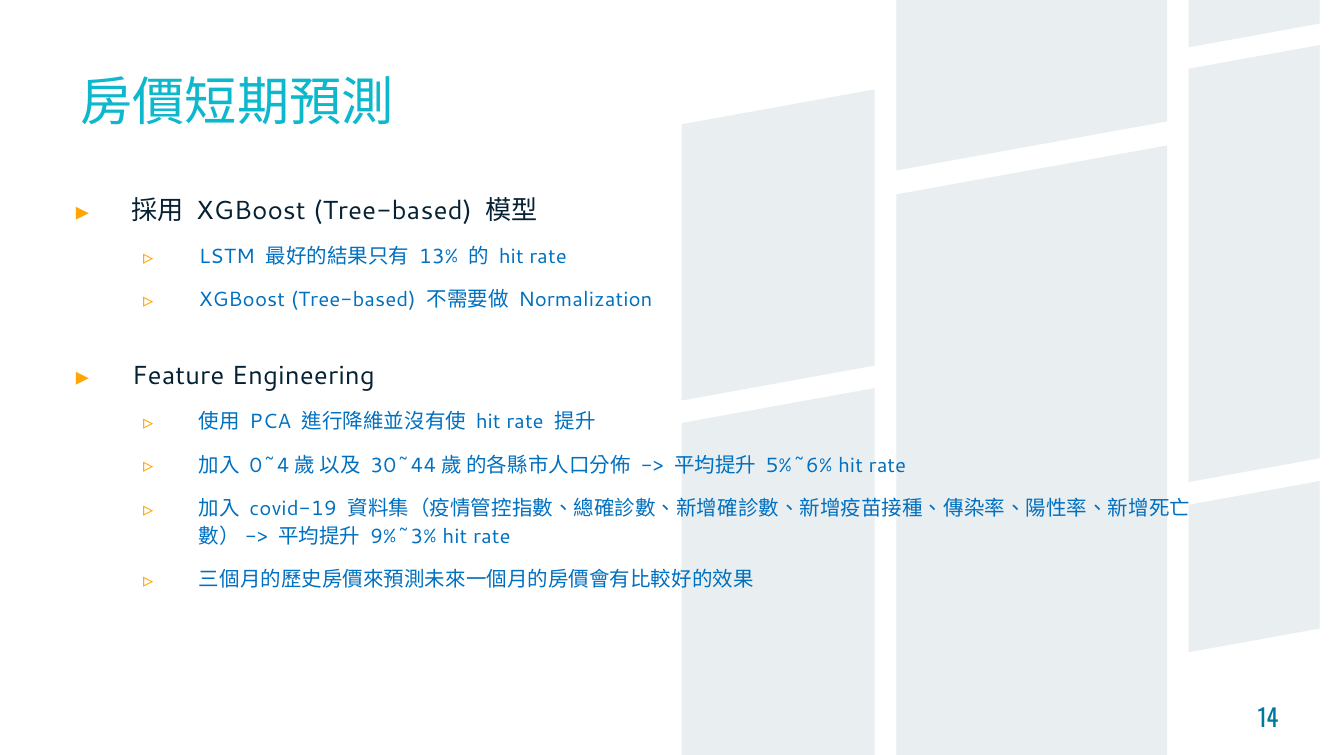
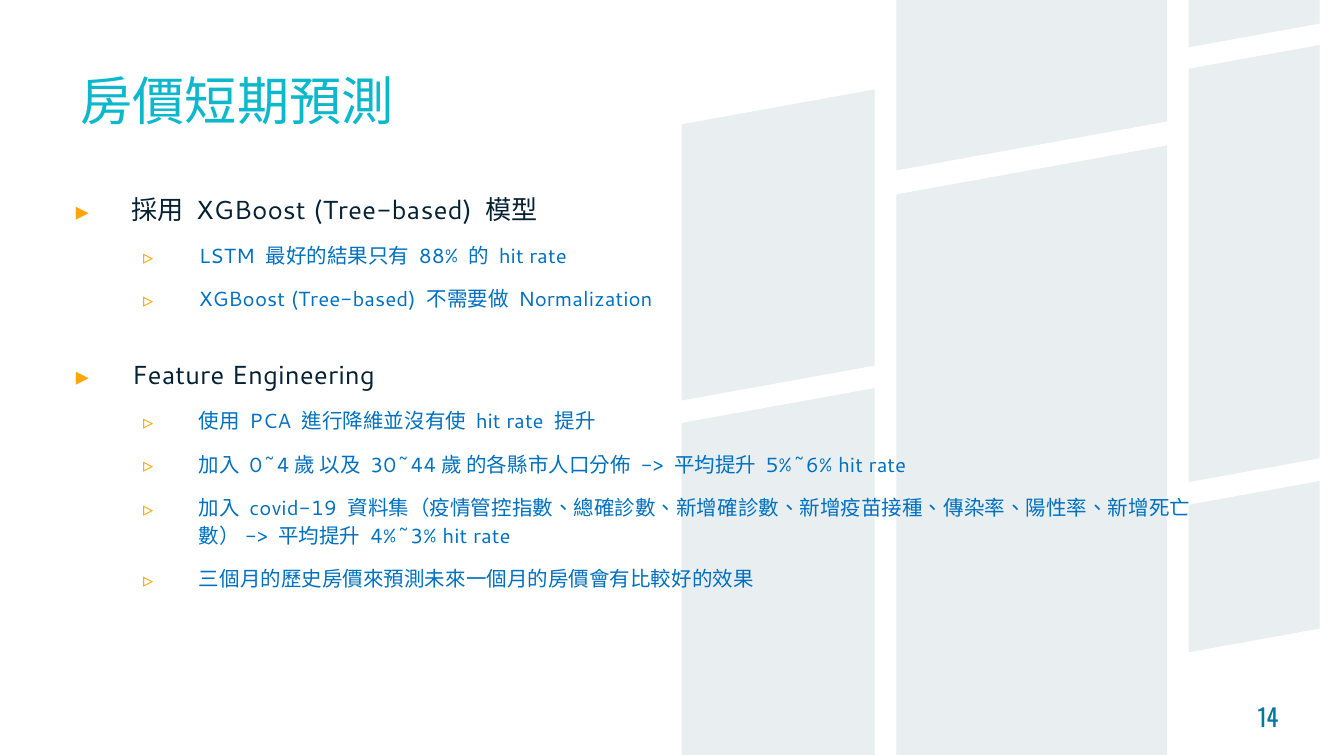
13%: 13% -> 88%
9%~3%: 9%~3% -> 4%~3%
